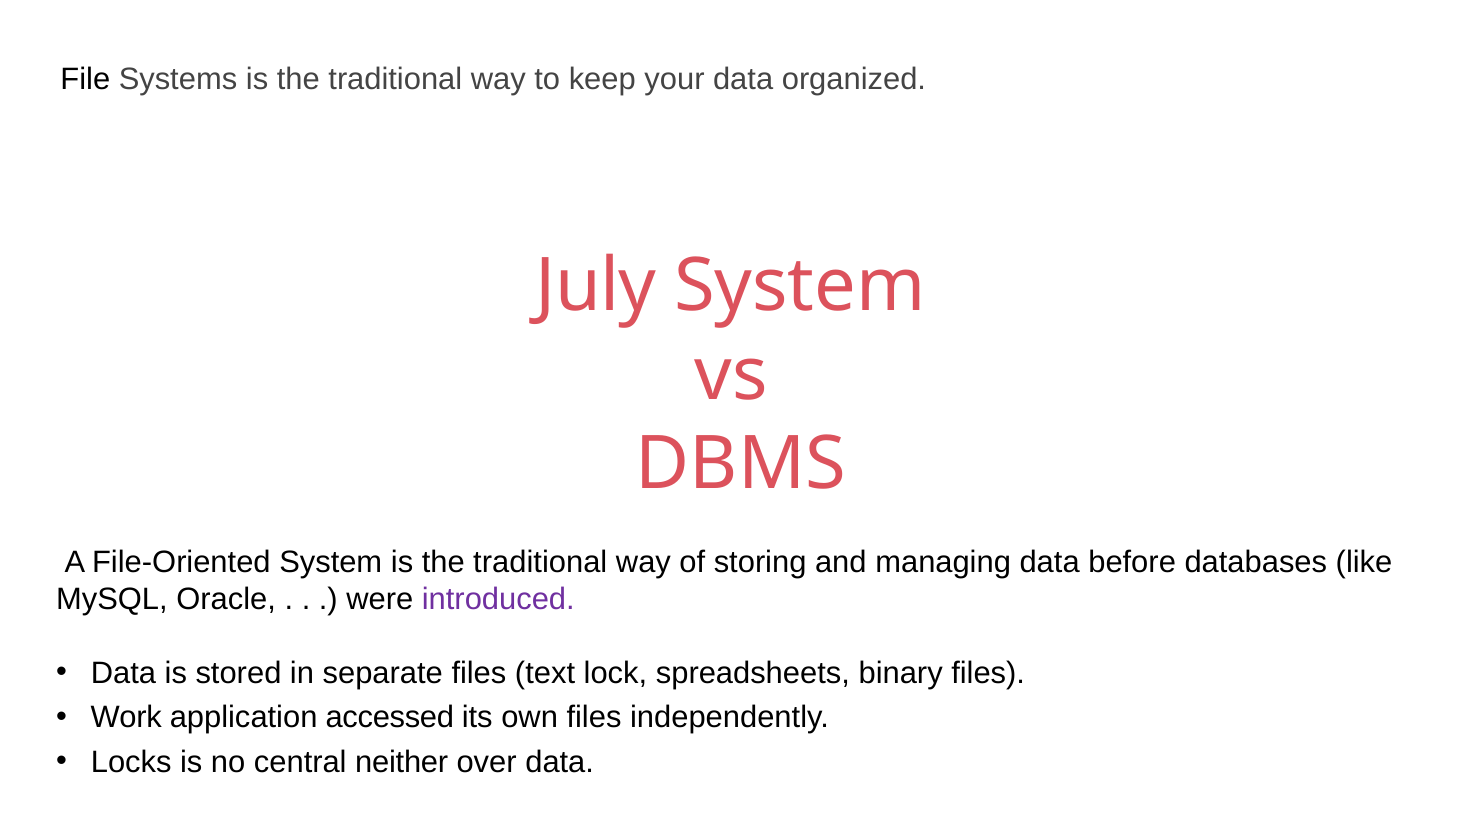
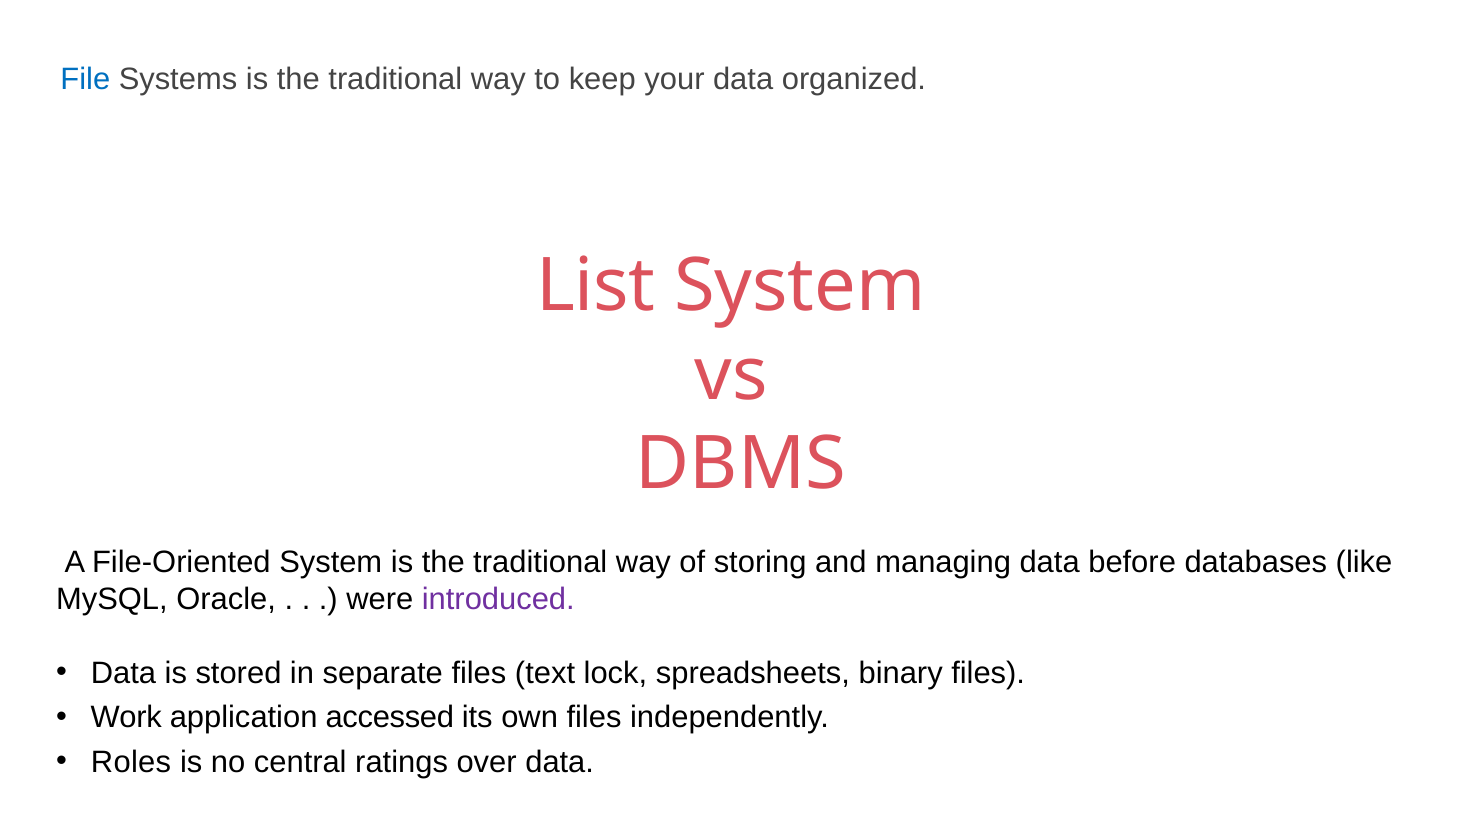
File colour: black -> blue
July: July -> List
Locks: Locks -> Roles
neither: neither -> ratings
